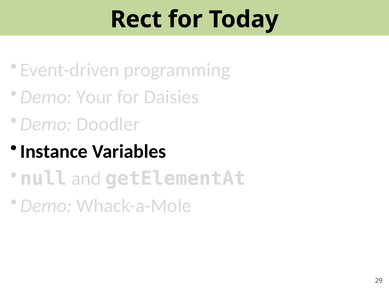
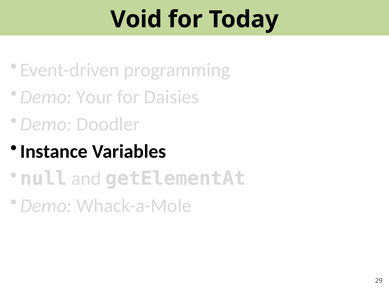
Rect: Rect -> Void
